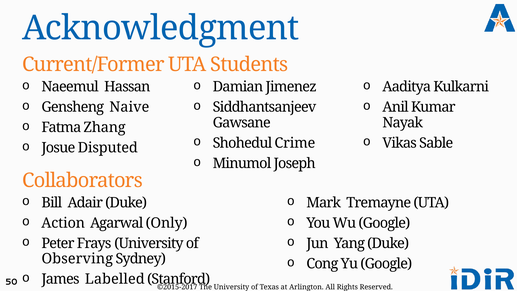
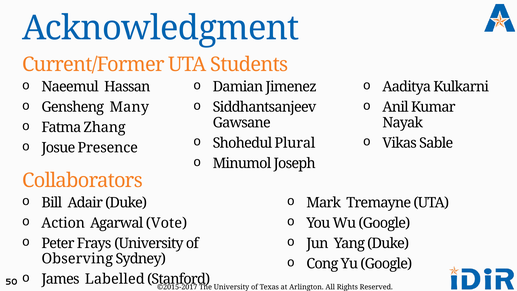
Naive: Naive -> Many
Crime: Crime -> Plural
Disputed: Disputed -> Presence
Only: Only -> Vote
